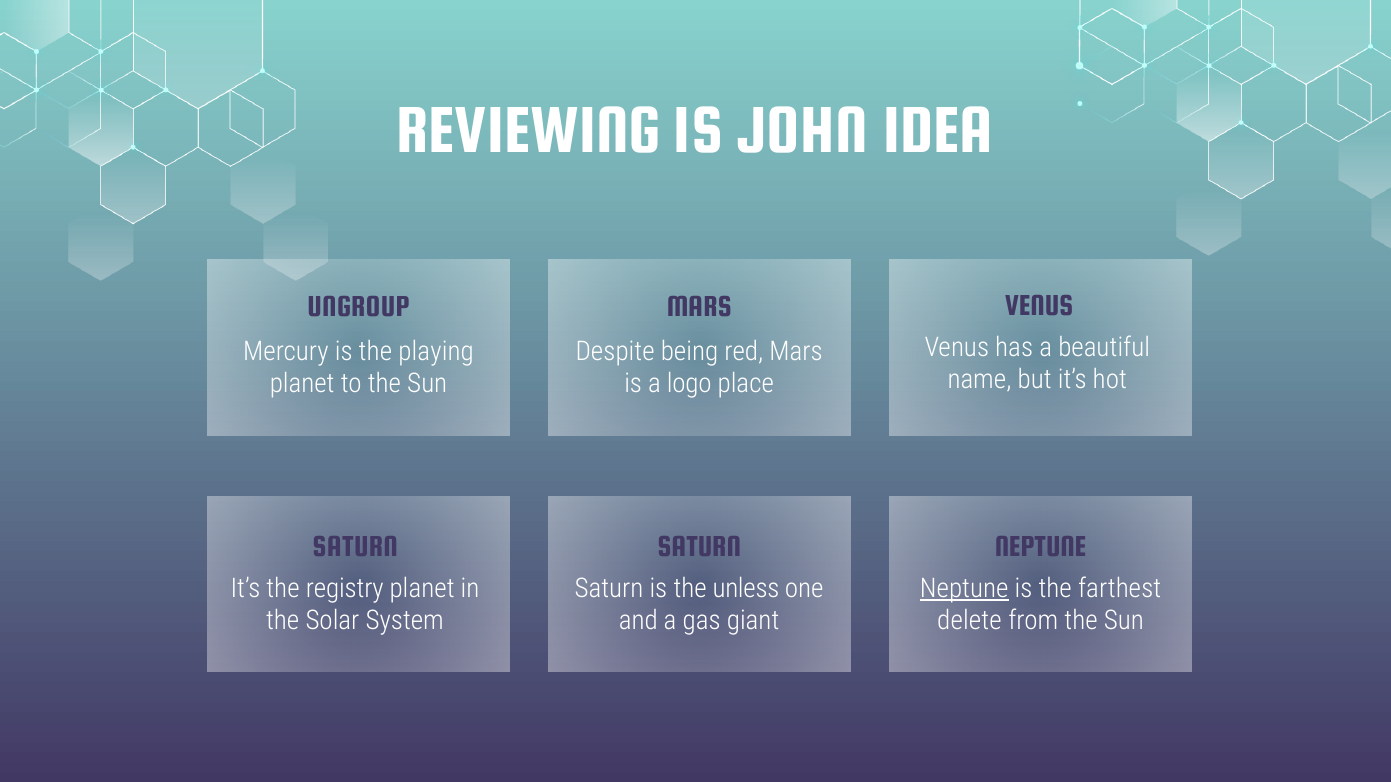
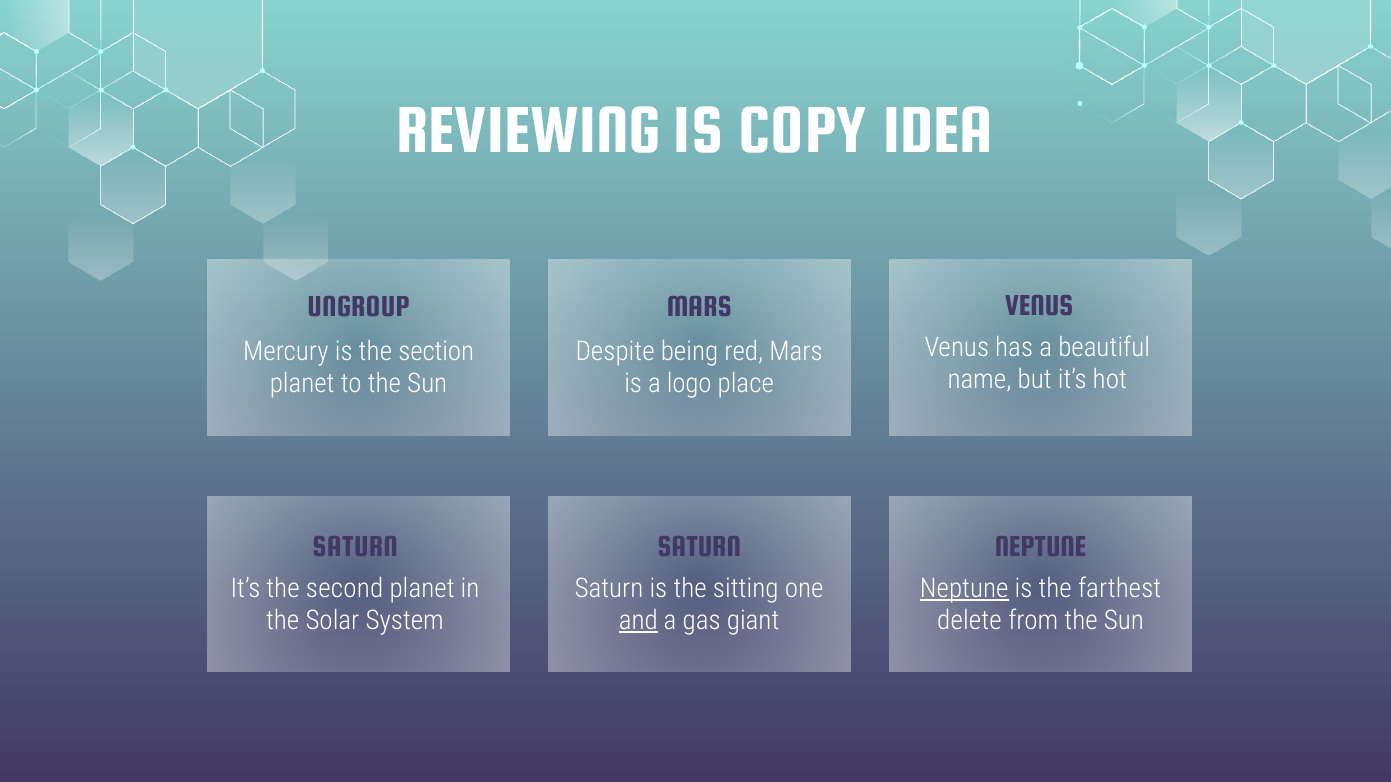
JOHN: JOHN -> COPY
playing: playing -> section
registry: registry -> second
unless: unless -> sitting
and underline: none -> present
